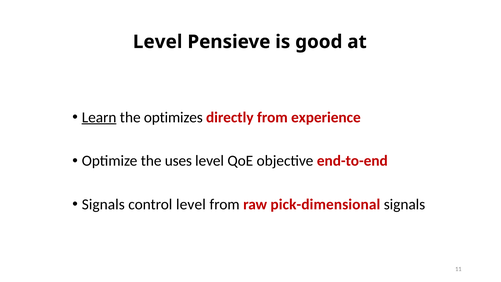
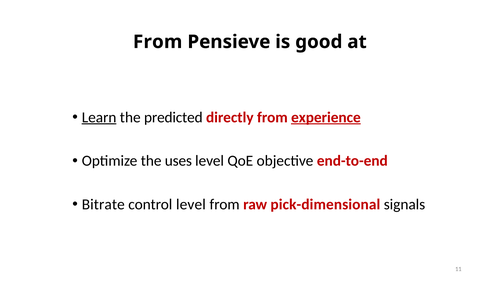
Level at (158, 42): Level -> From
optimizes: optimizes -> predicted
experience underline: none -> present
Signals at (103, 204): Signals -> Bitrate
